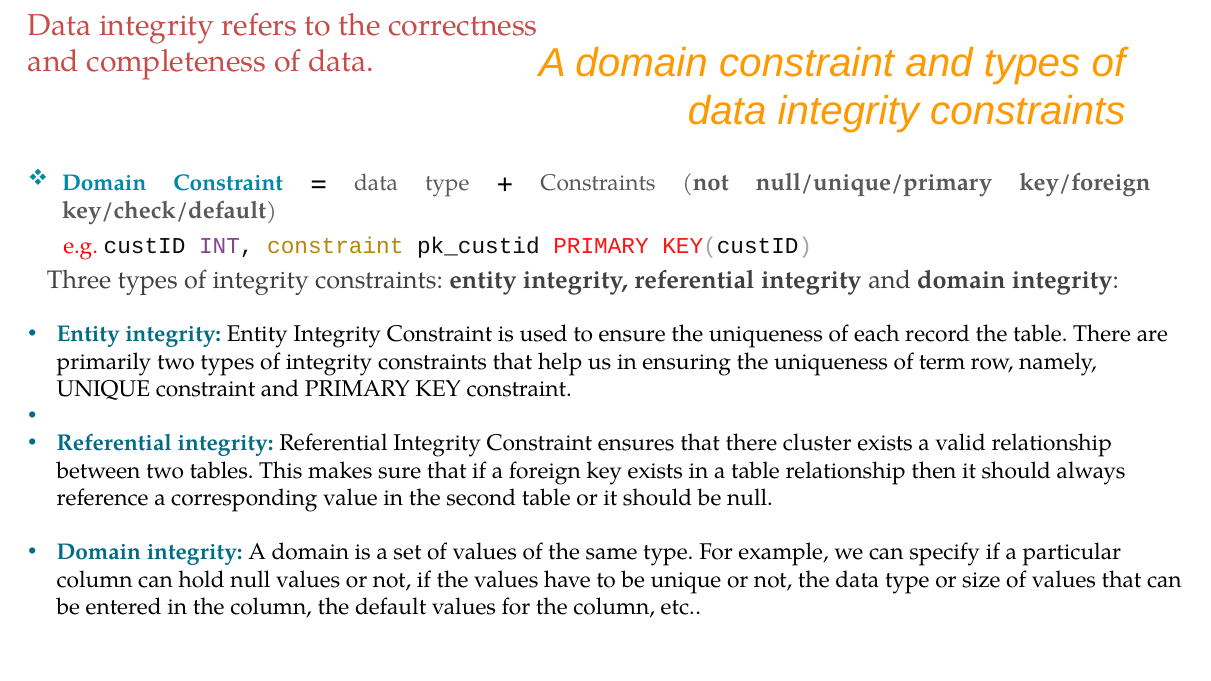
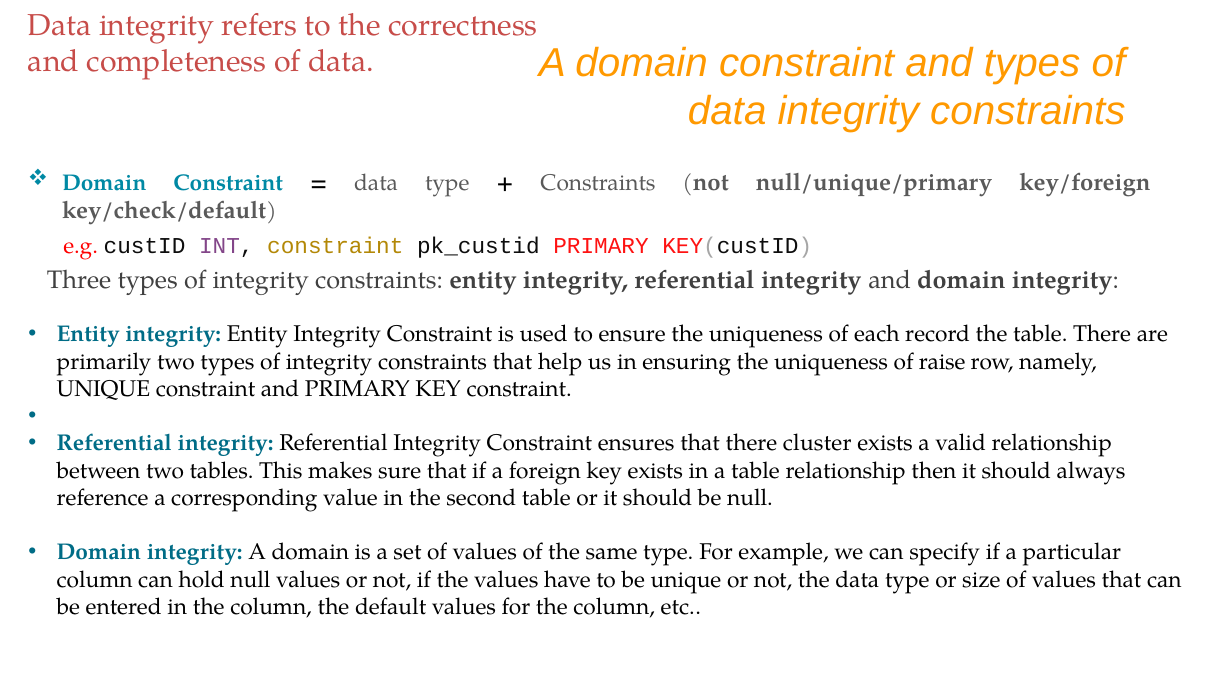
term: term -> raise
